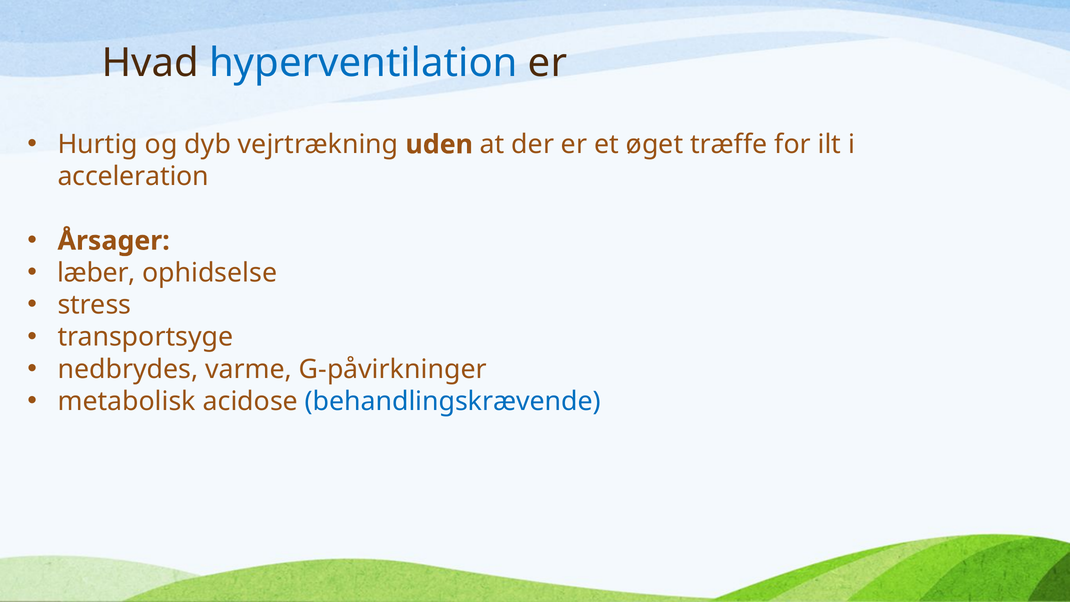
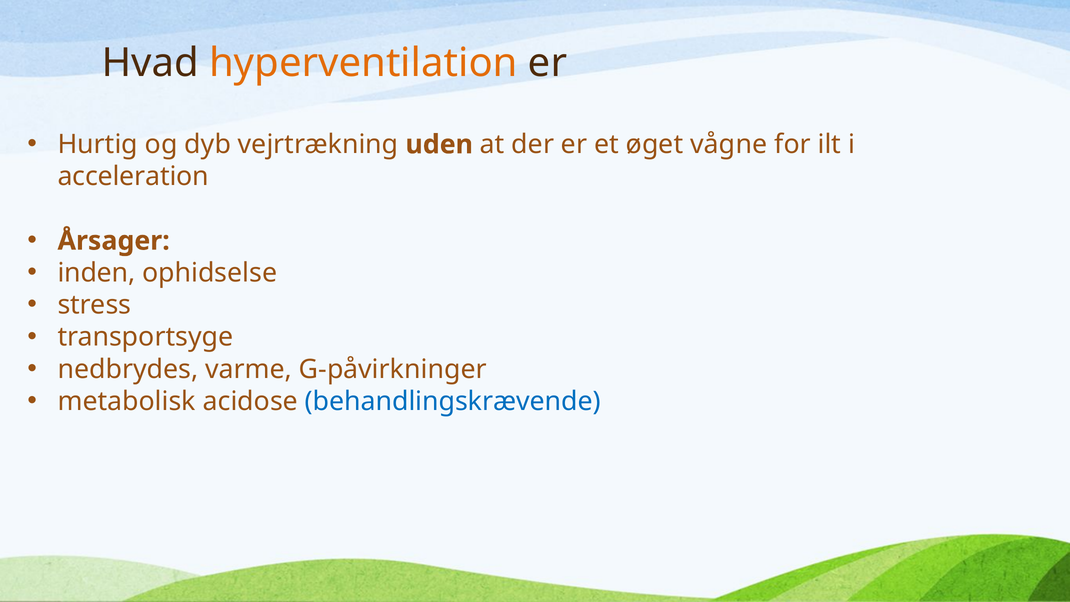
hyperventilation colour: blue -> orange
træffe: træffe -> vågne
læber: læber -> inden
